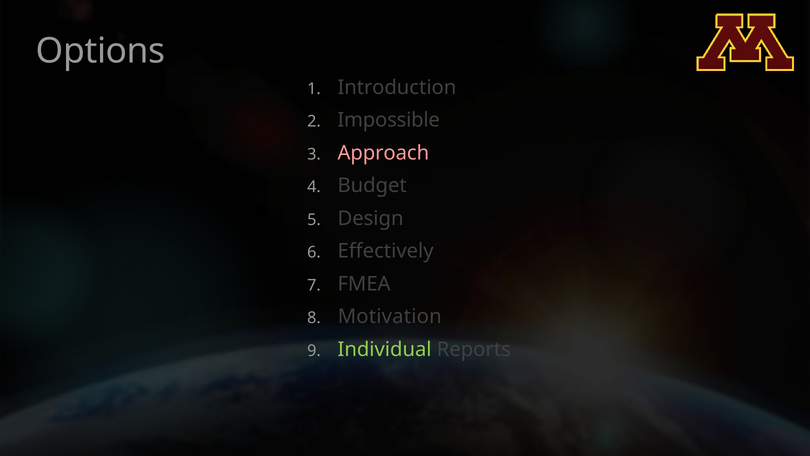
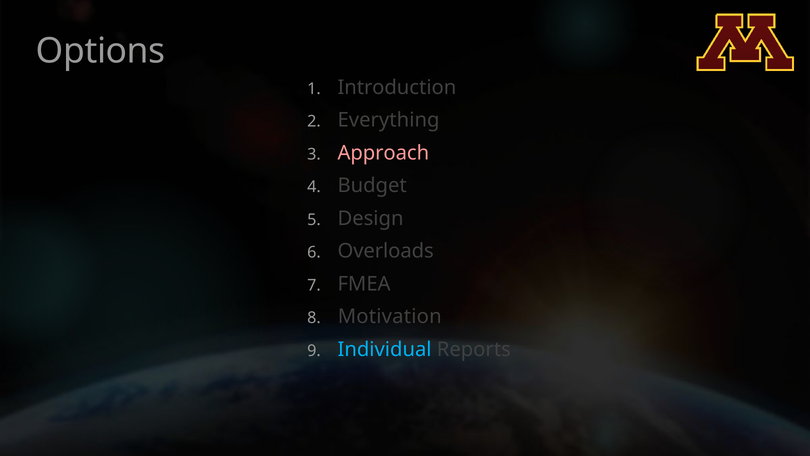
Impossible: Impossible -> Everything
Effectively: Effectively -> Overloads
Individual colour: light green -> light blue
